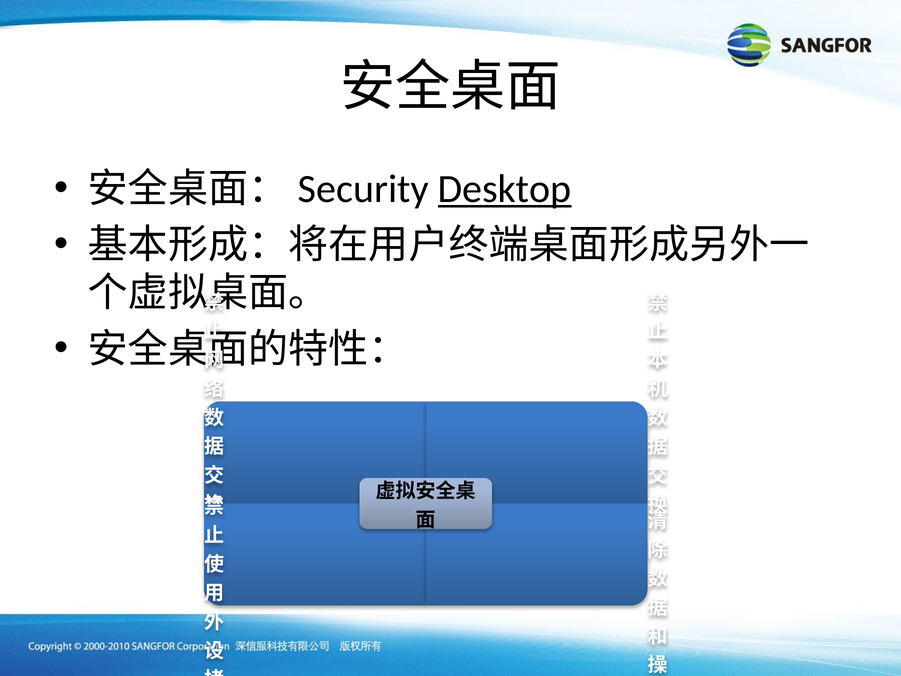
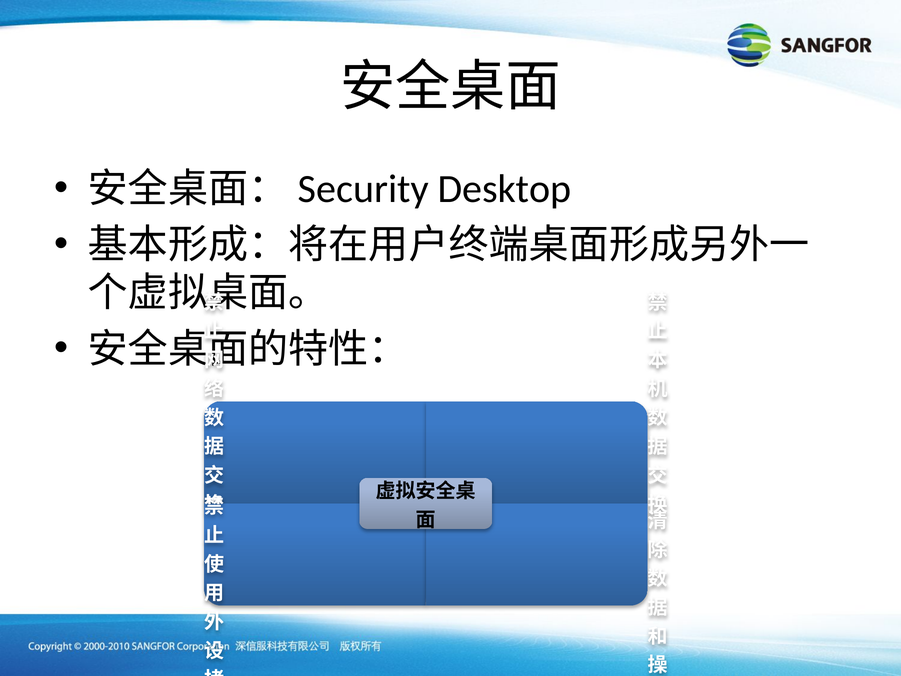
Desktop underline: present -> none
